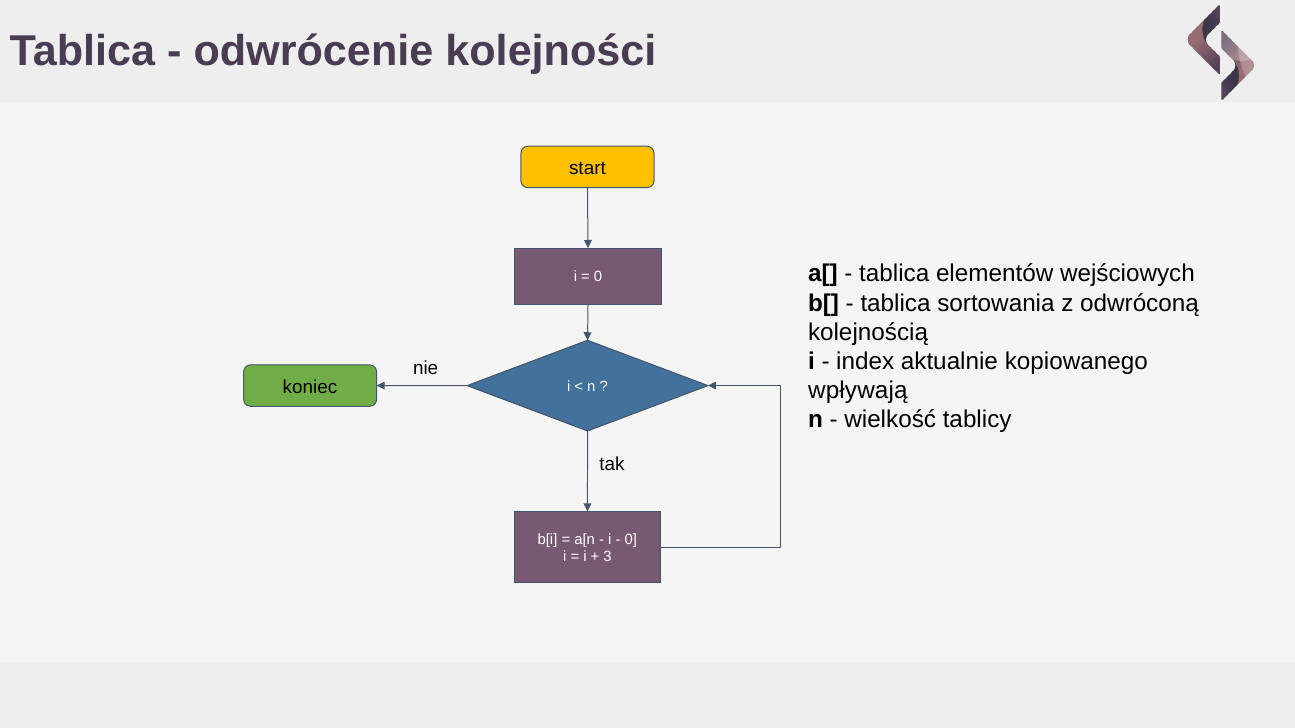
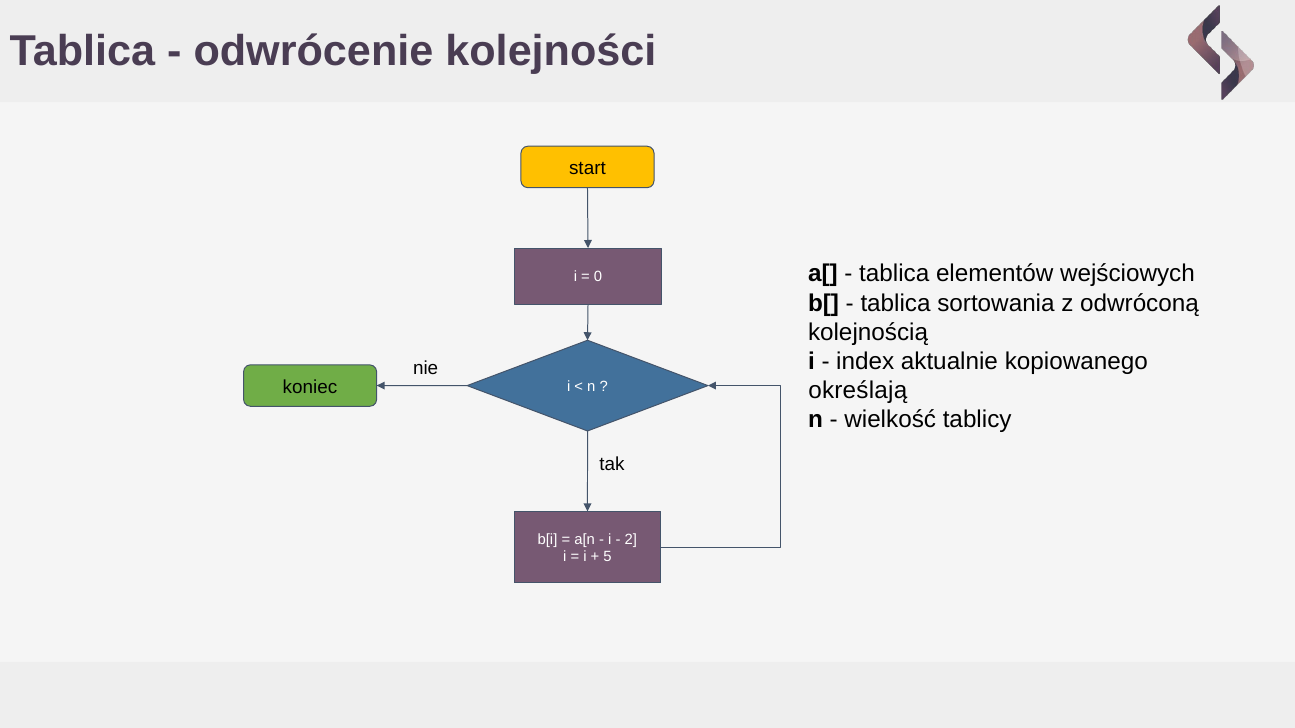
wpływają: wpływają -> określają
0 at (631, 540): 0 -> 2
3: 3 -> 5
